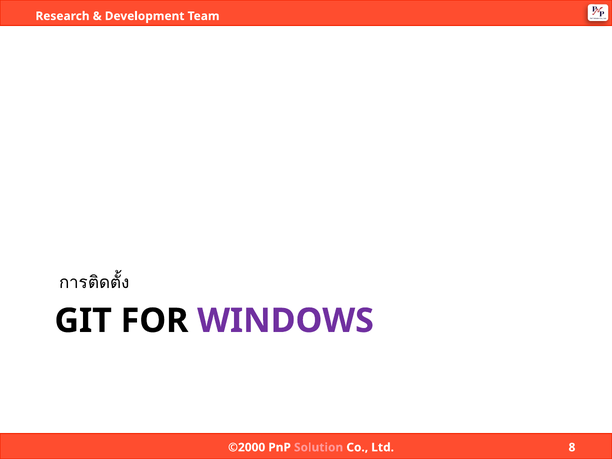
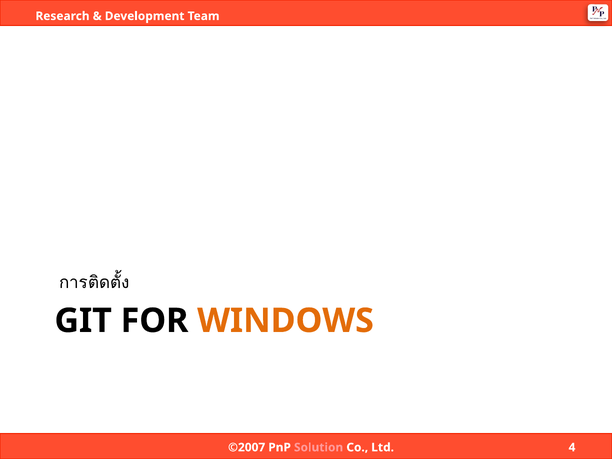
WINDOWS colour: purple -> orange
©2000: ©2000 -> ©2007
8: 8 -> 4
